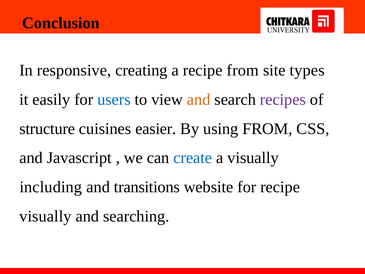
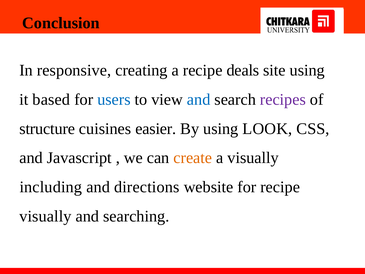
recipe from: from -> deals
site types: types -> using
easily: easily -> based
and at (199, 99) colour: orange -> blue
using FROM: FROM -> LOOK
create colour: blue -> orange
transitions: transitions -> directions
